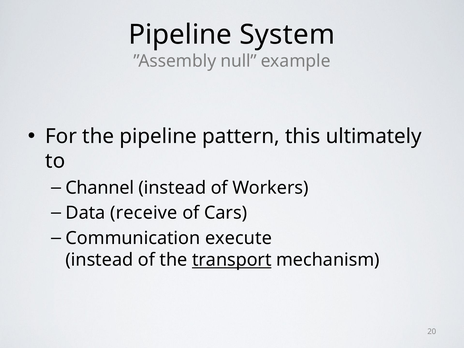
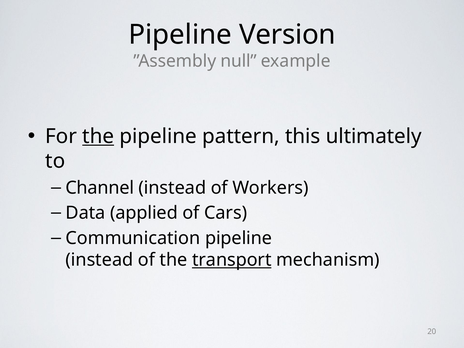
System: System -> Version
the at (98, 136) underline: none -> present
receive: receive -> applied
Communication execute: execute -> pipeline
